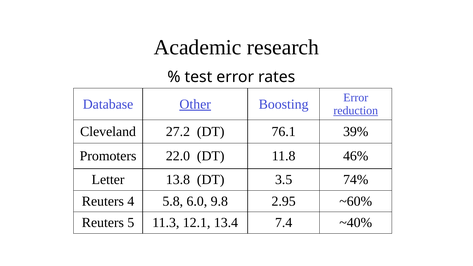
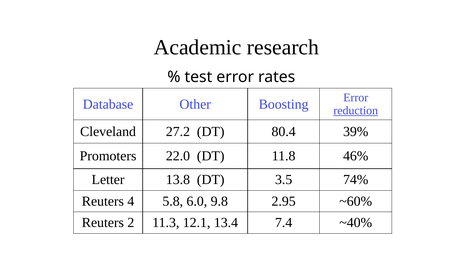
Other underline: present -> none
76.1: 76.1 -> 80.4
5: 5 -> 2
